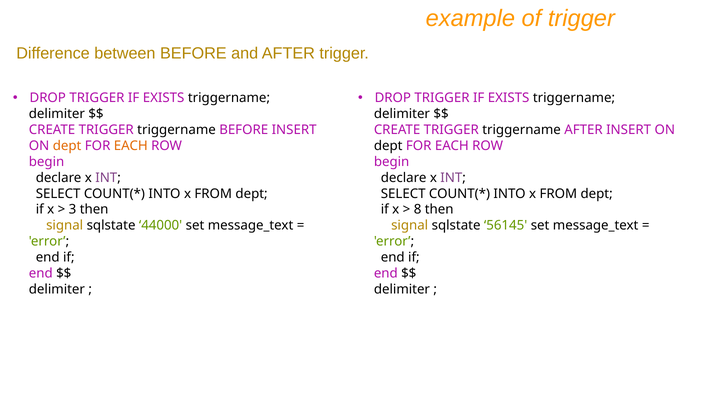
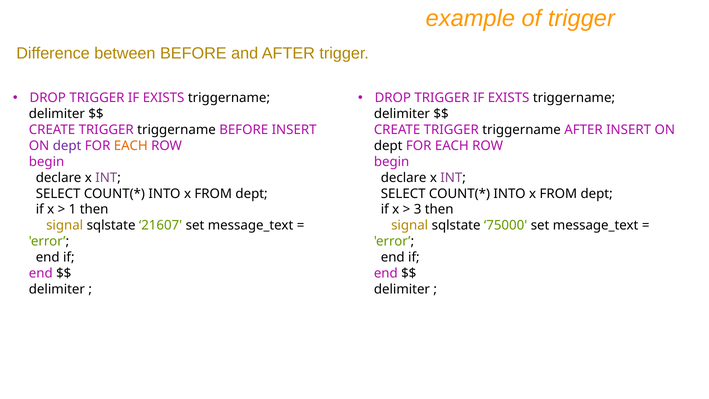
dept at (67, 146) colour: orange -> purple
3: 3 -> 1
8: 8 -> 3
44000: 44000 -> 21607
56145: 56145 -> 75000
